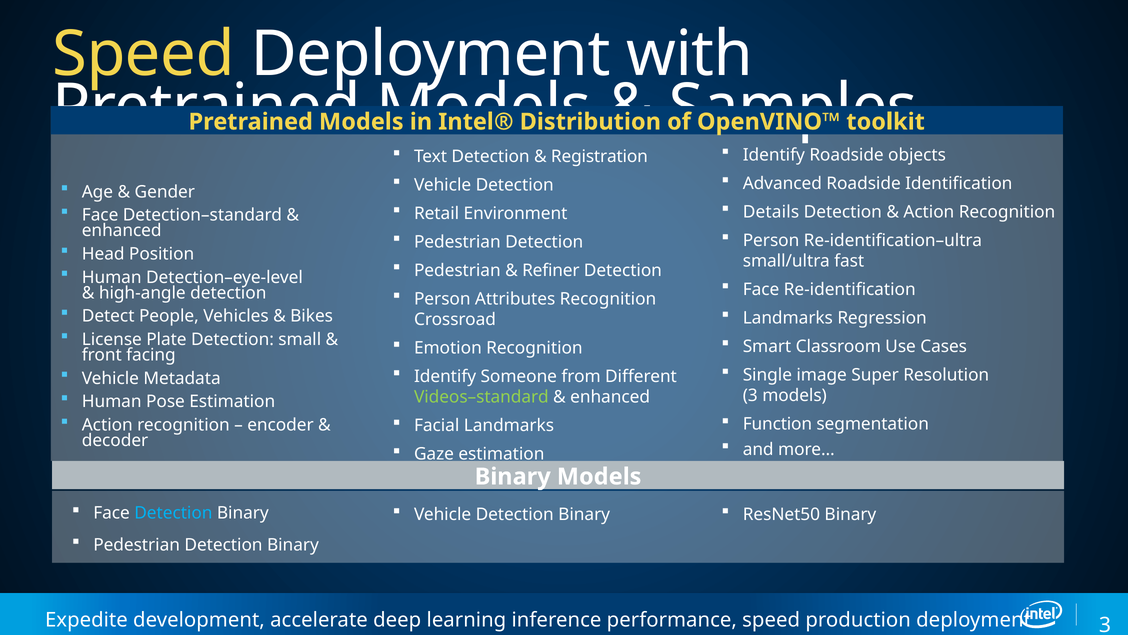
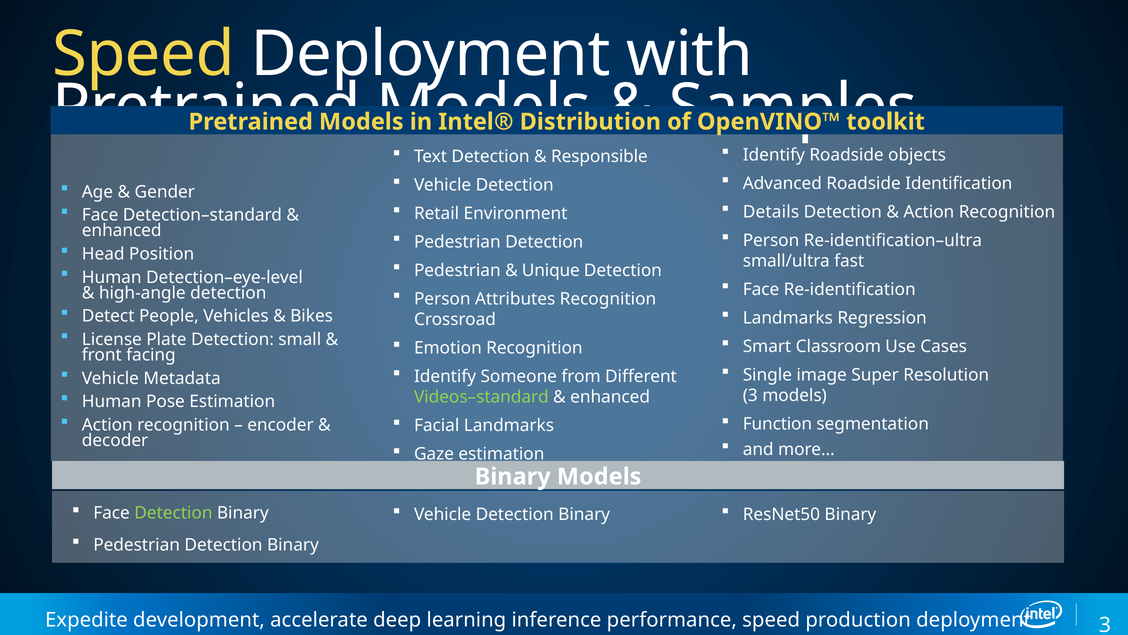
Registration: Registration -> Responsible
Refiner: Refiner -> Unique
Detection at (173, 513) colour: light blue -> light green
